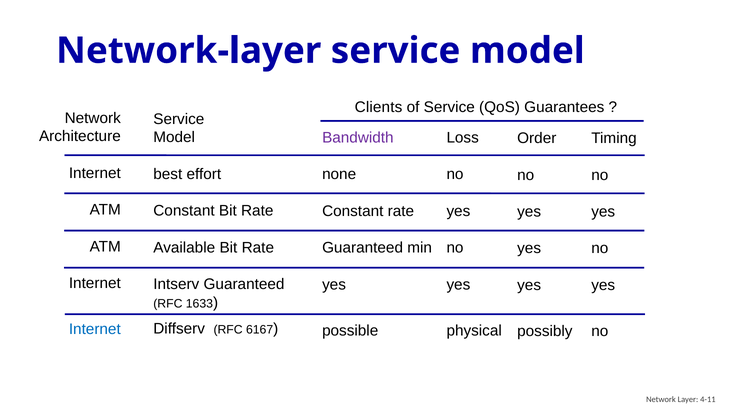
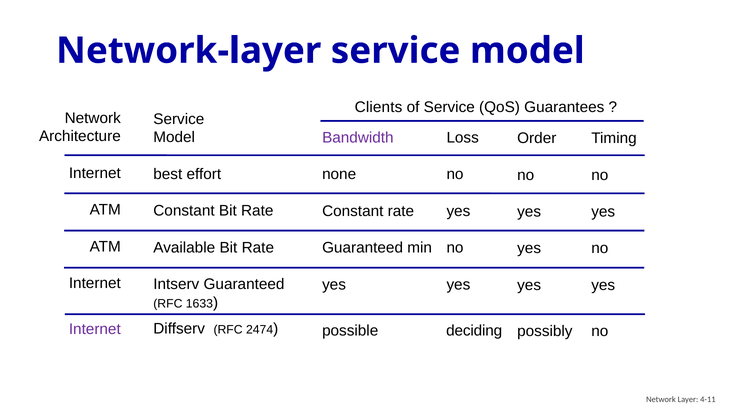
6167: 6167 -> 2474
Internet at (95, 330) colour: blue -> purple
physical: physical -> deciding
